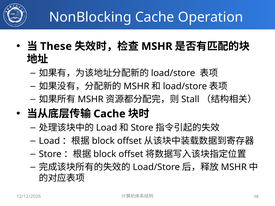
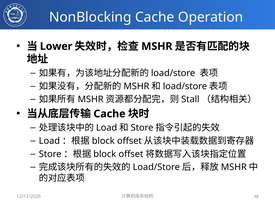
These: These -> Lower
